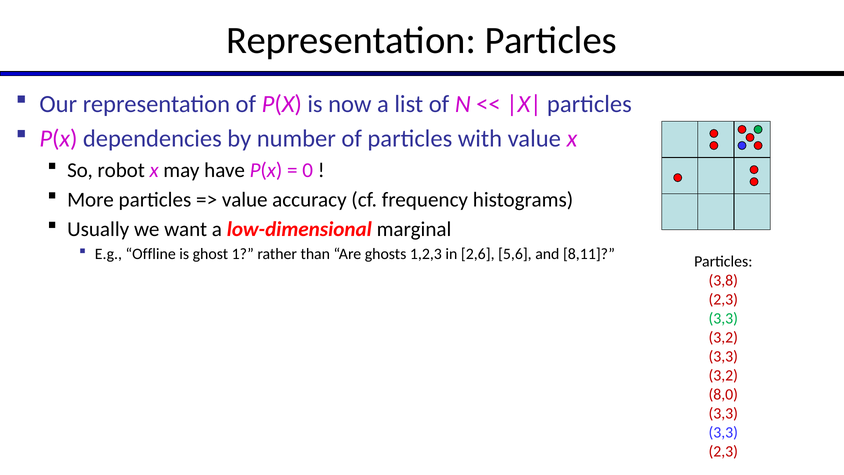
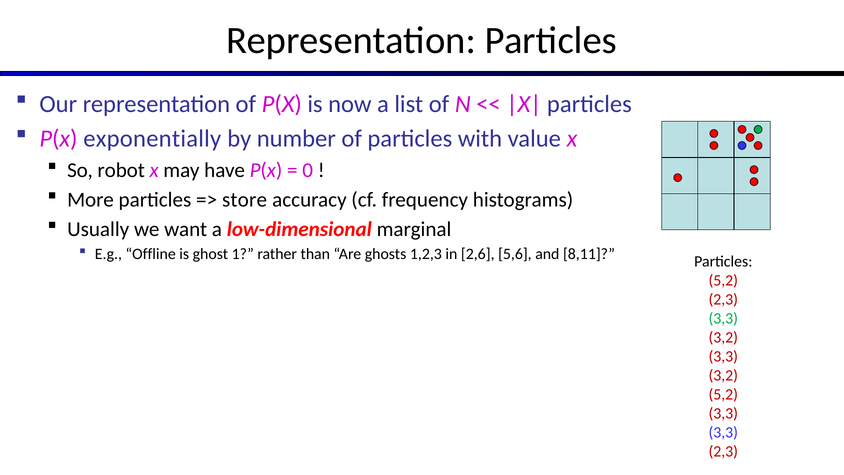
dependencies: dependencies -> exponentially
value at (245, 200): value -> store
3,8 at (723, 281): 3,8 -> 5,2
8,0 at (723, 395): 8,0 -> 5,2
